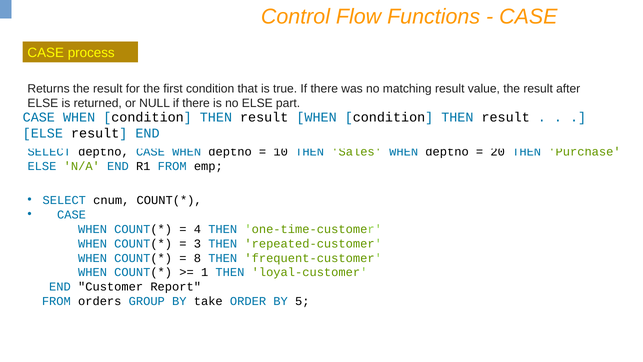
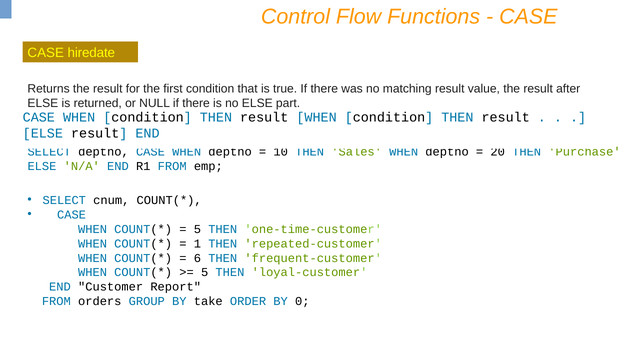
process: process -> hiredate
4 at (197, 229): 4 -> 5
3: 3 -> 1
8: 8 -> 6
1 at (205, 272): 1 -> 5
5: 5 -> 0
